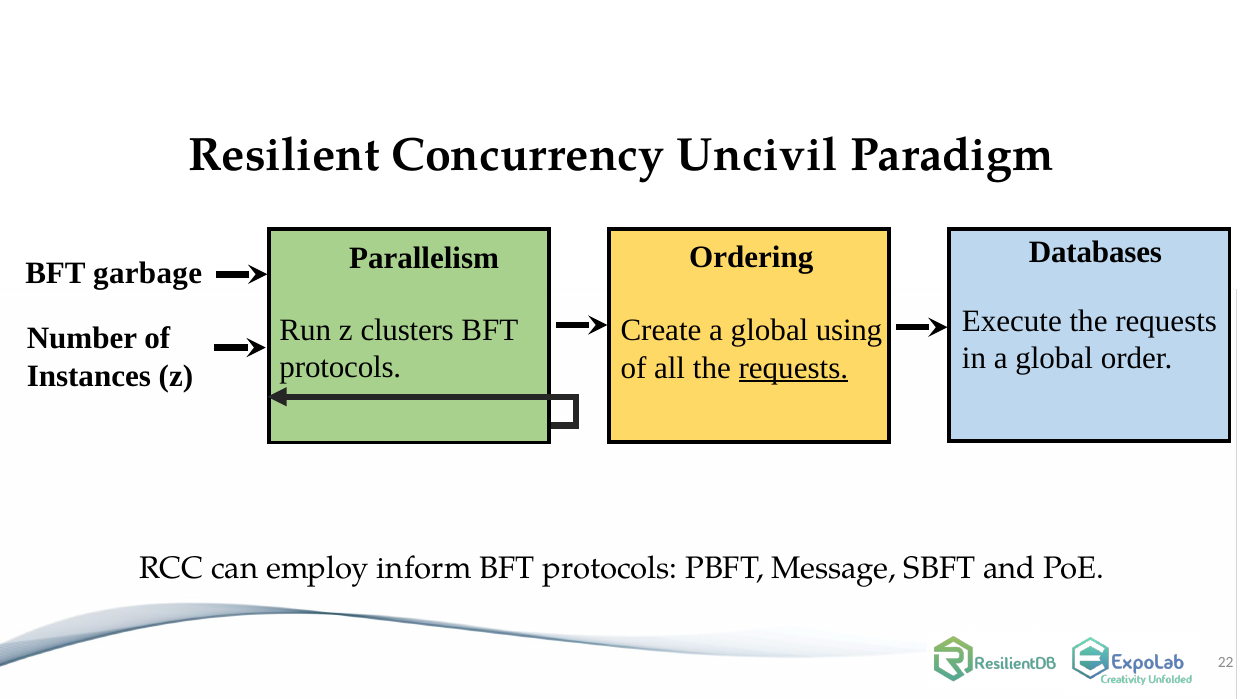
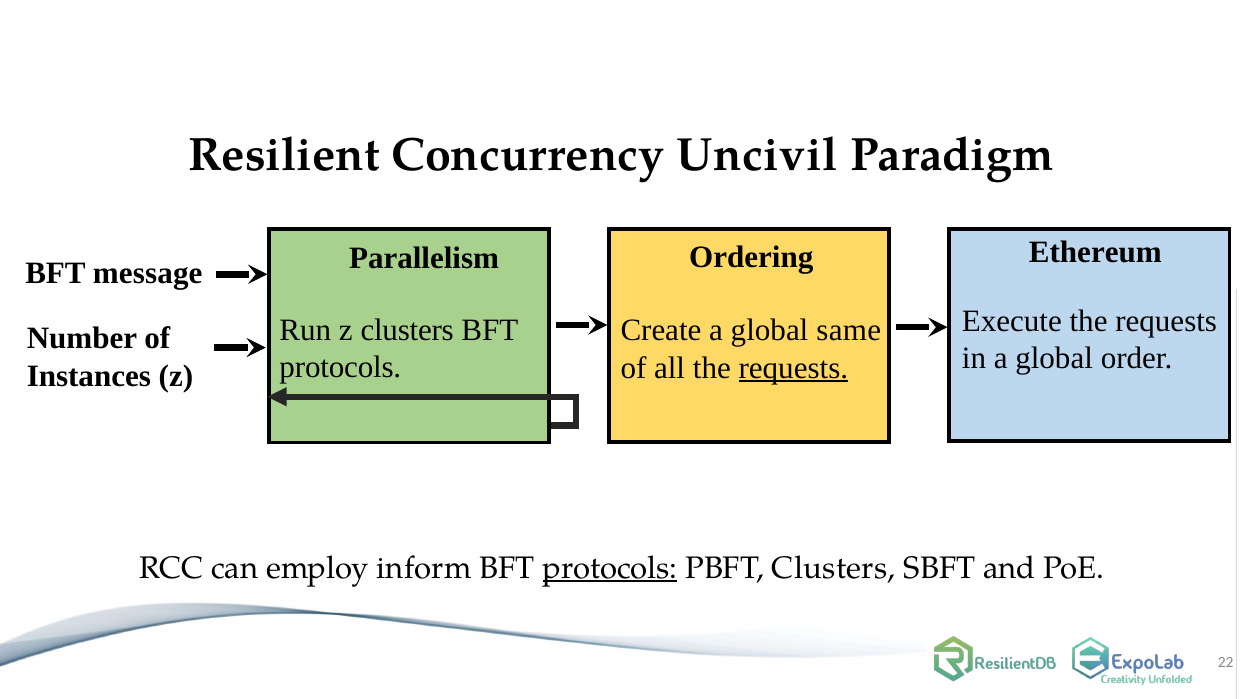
Databases: Databases -> Ethereum
garbage: garbage -> message
using: using -> same
protocols at (610, 568) underline: none -> present
PBFT Message: Message -> Clusters
